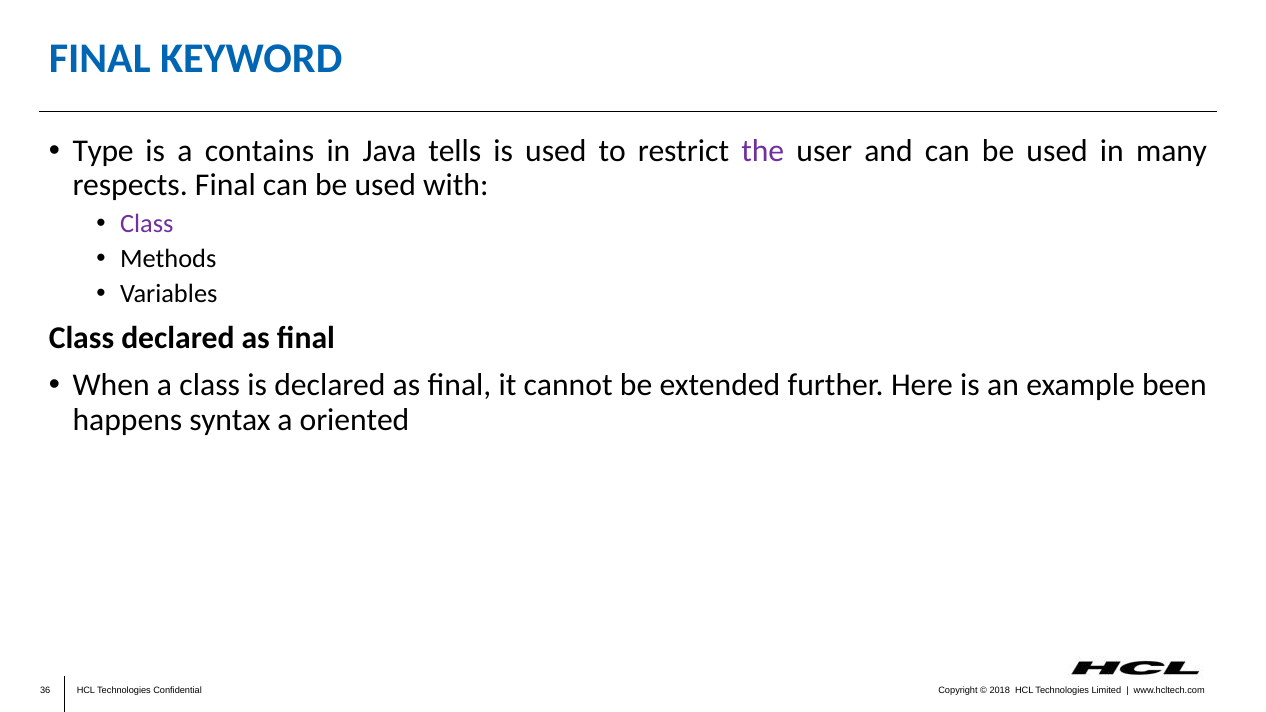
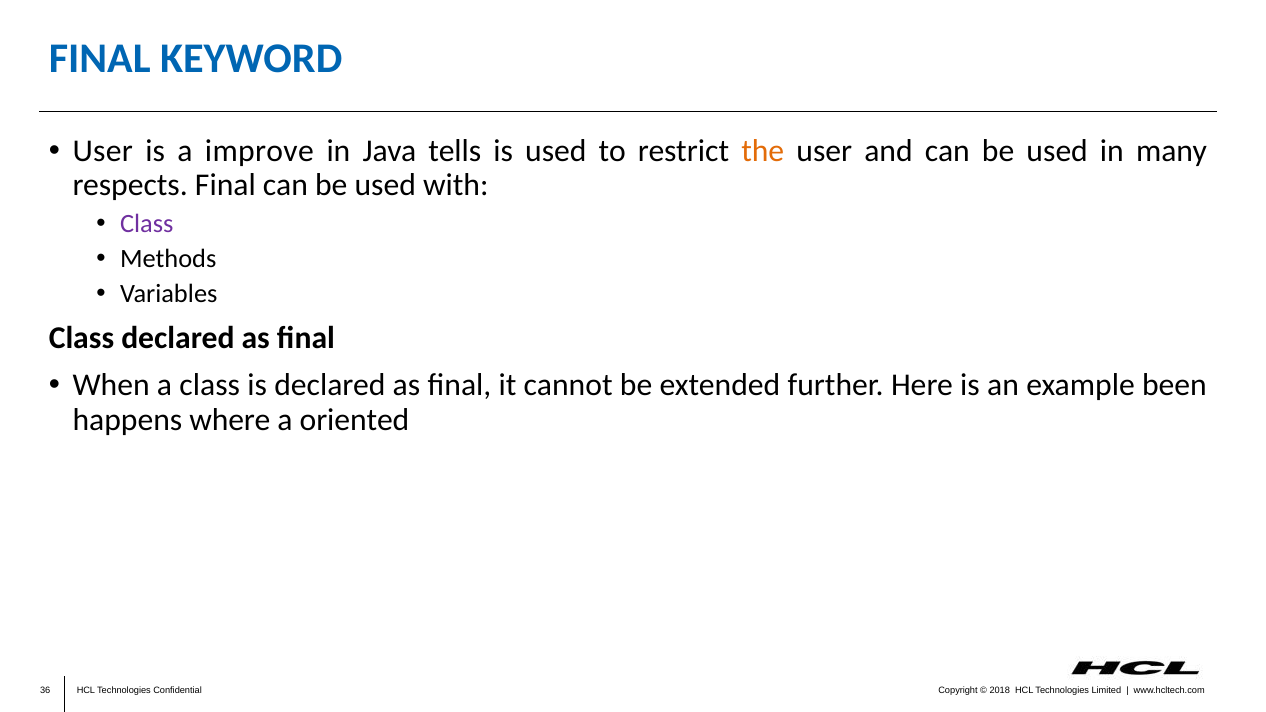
Type at (103, 151): Type -> User
contains: contains -> improve
the colour: purple -> orange
syntax: syntax -> where
